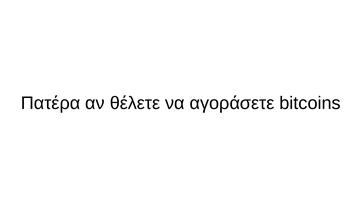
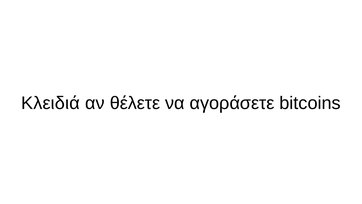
Πατέρα: Πατέρα -> Κλειδιά
